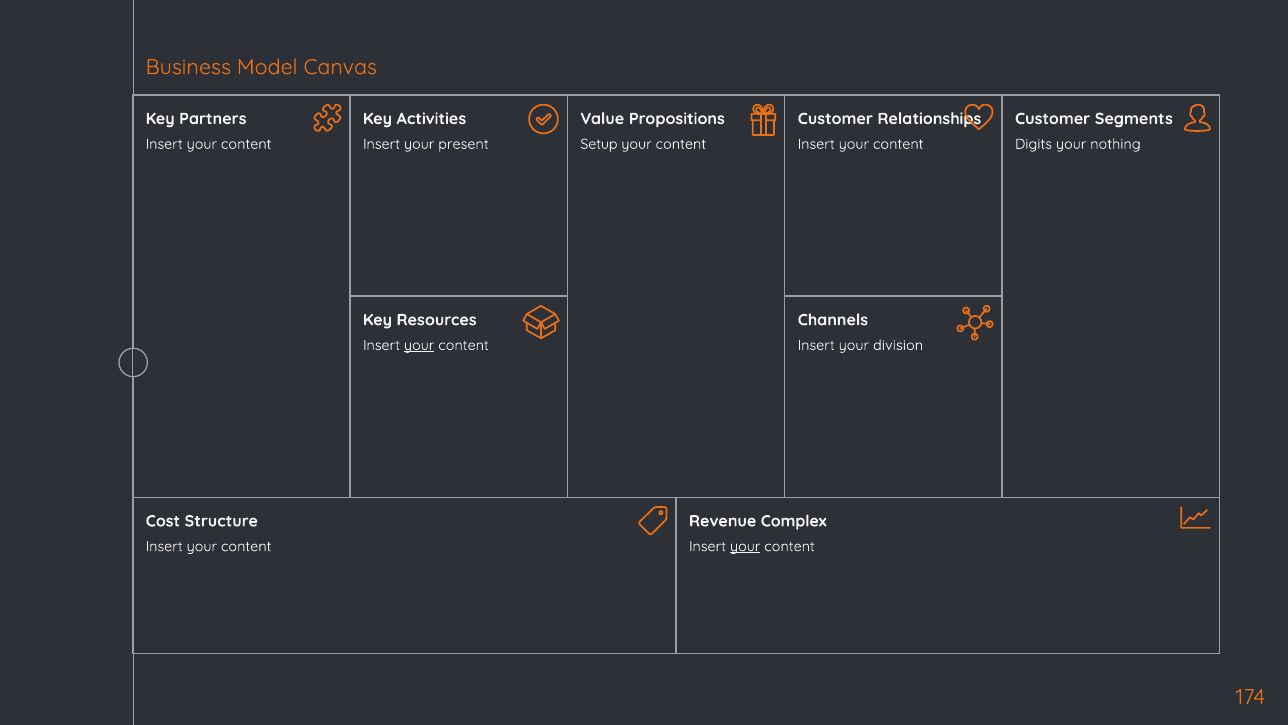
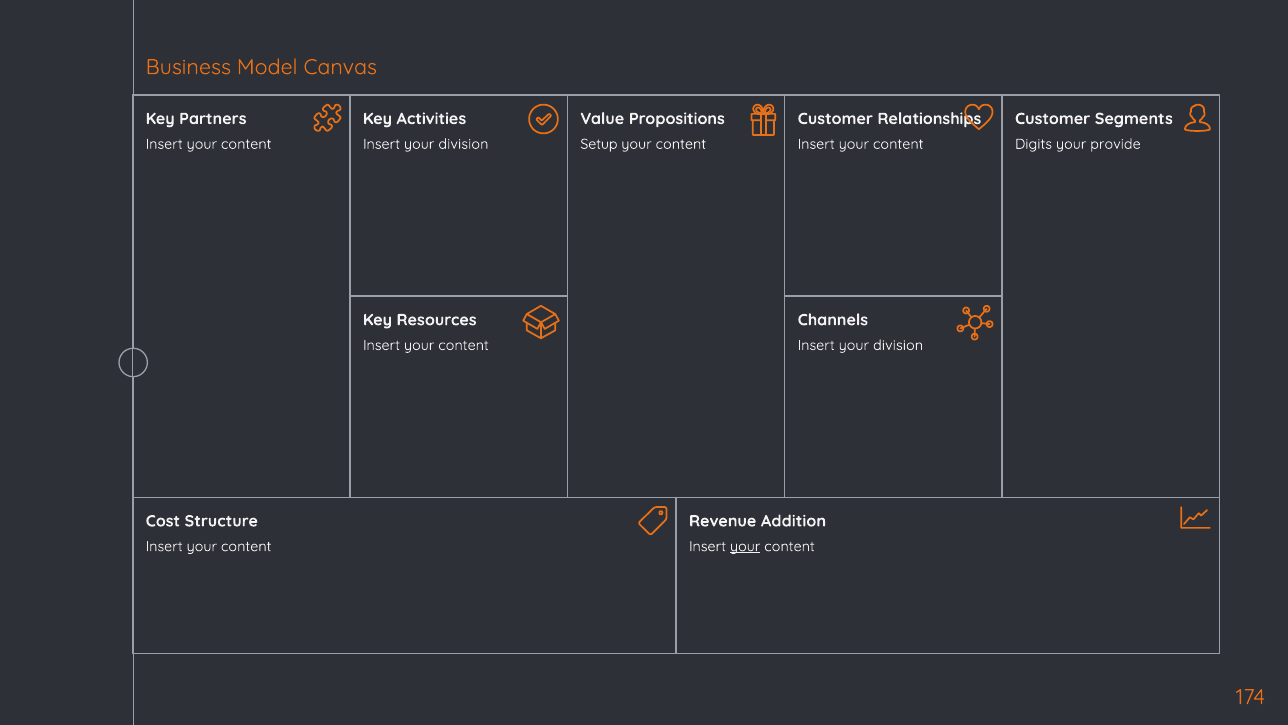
present at (463, 144): present -> division
nothing: nothing -> provide
your at (419, 345) underline: present -> none
Complex: Complex -> Addition
